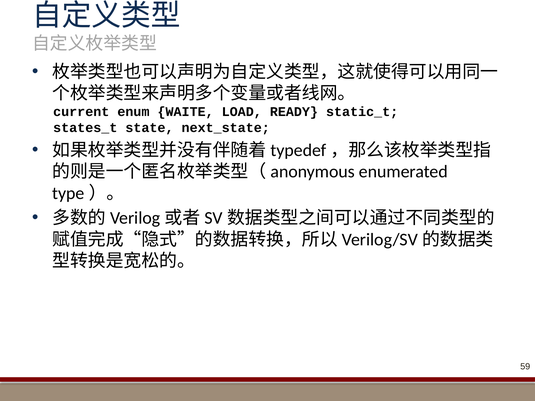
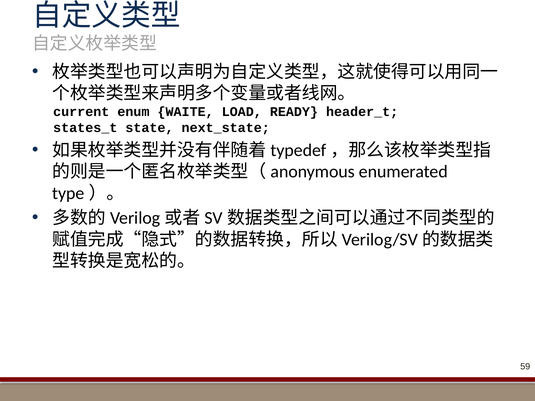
static_t: static_t -> header_t
